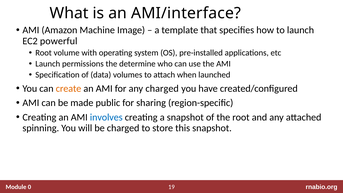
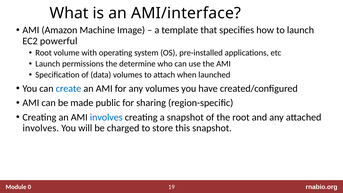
create colour: orange -> blue
any charged: charged -> volumes
spinning at (41, 128): spinning -> involves
